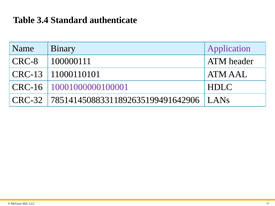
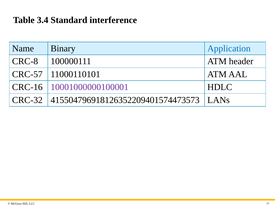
authenticate: authenticate -> interference
Application colour: purple -> blue
CRC-13: CRC-13 -> CRC-57
785141450883311892635199491642906: 785141450883311892635199491642906 -> 415504796918126352209401574473573
